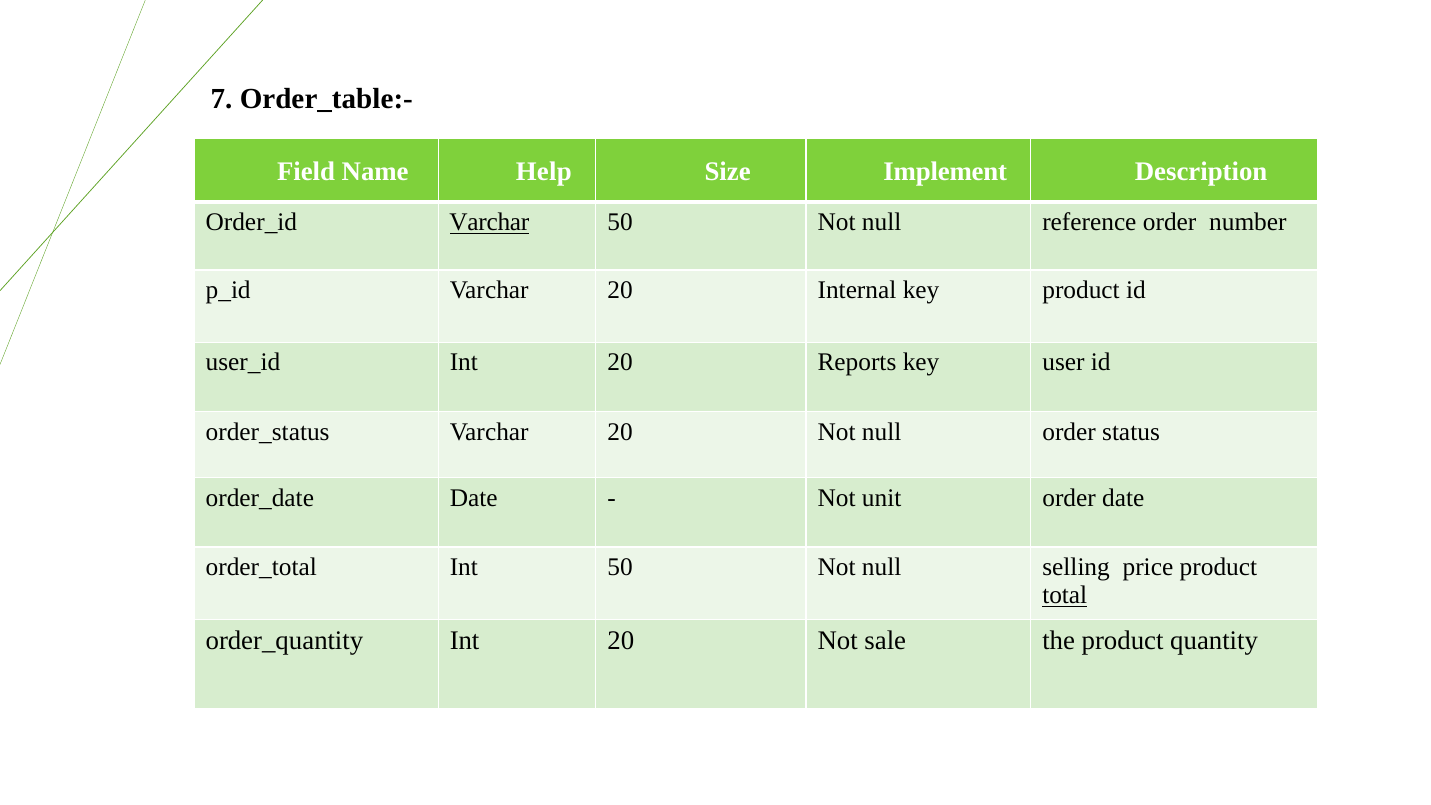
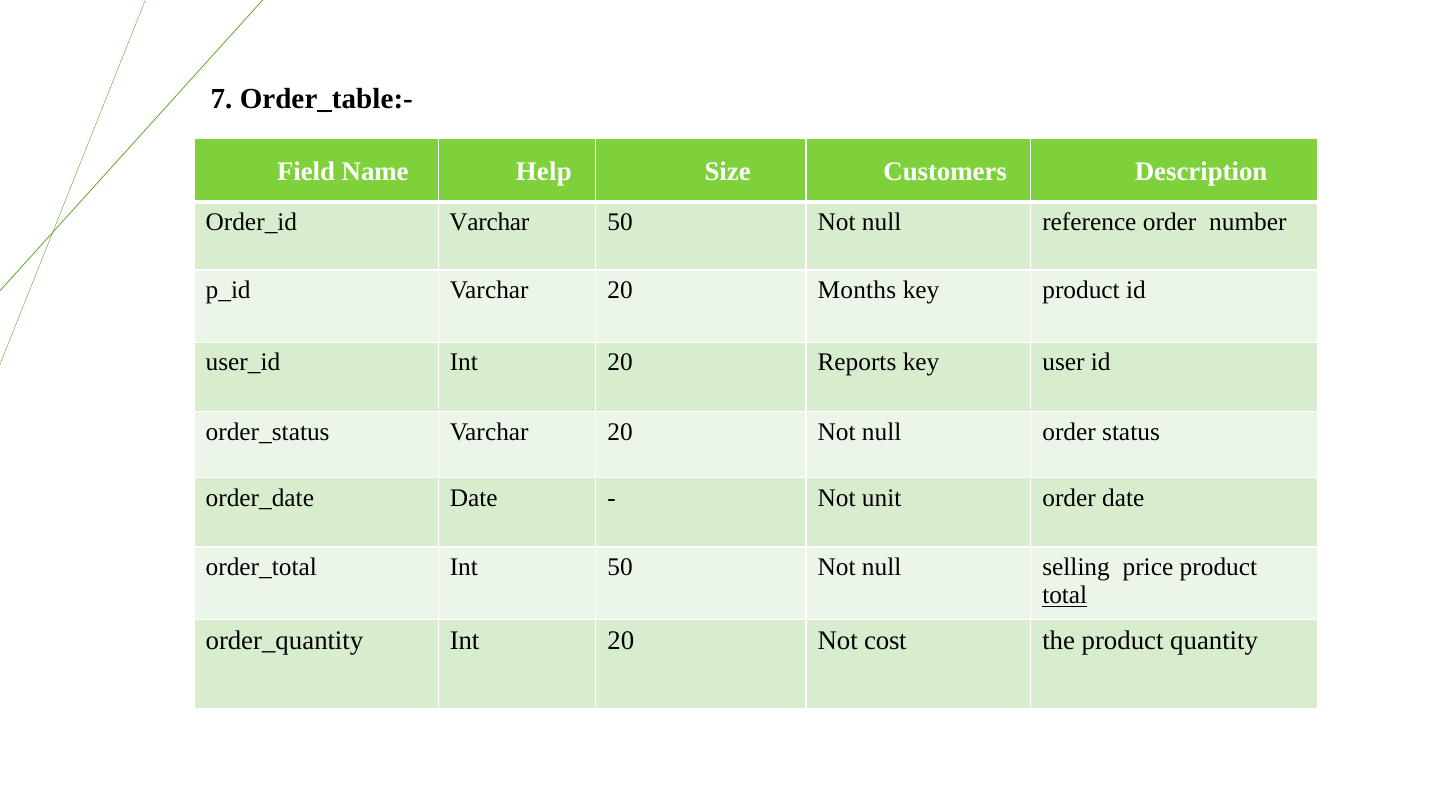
Implement: Implement -> Customers
Varchar at (489, 223) underline: present -> none
Internal: Internal -> Months
sale: sale -> cost
